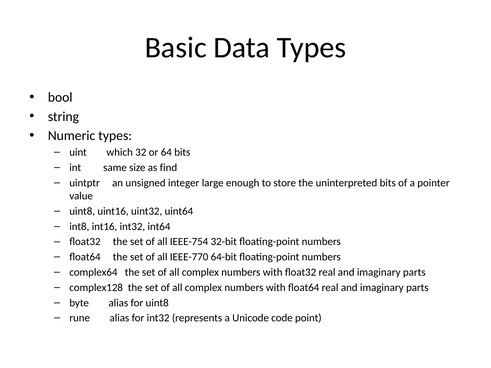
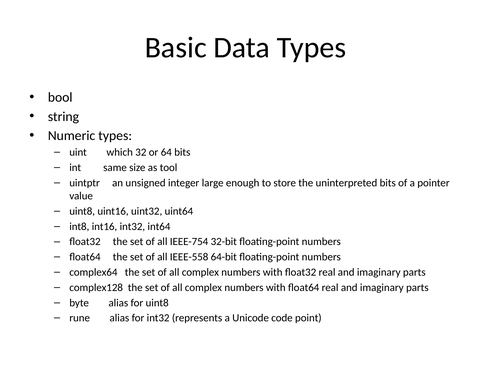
find: find -> tool
IEEE-770: IEEE-770 -> IEEE-558
